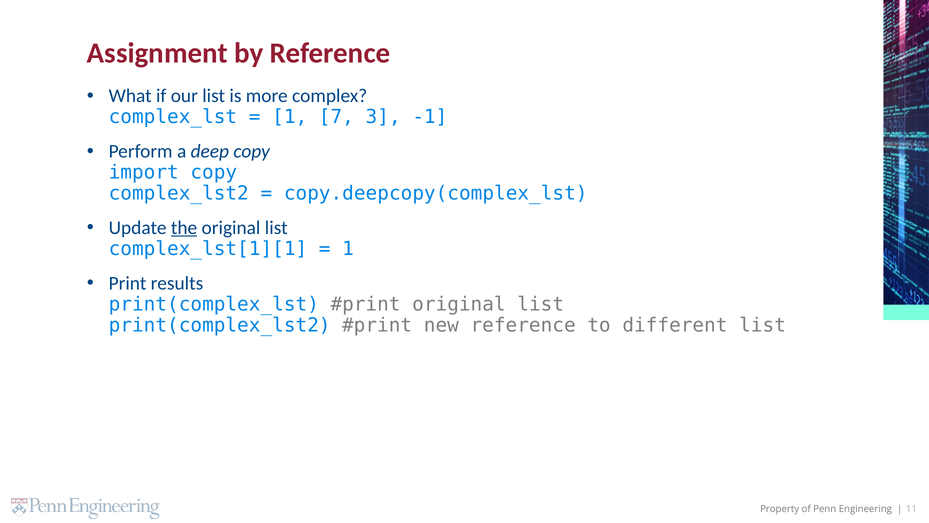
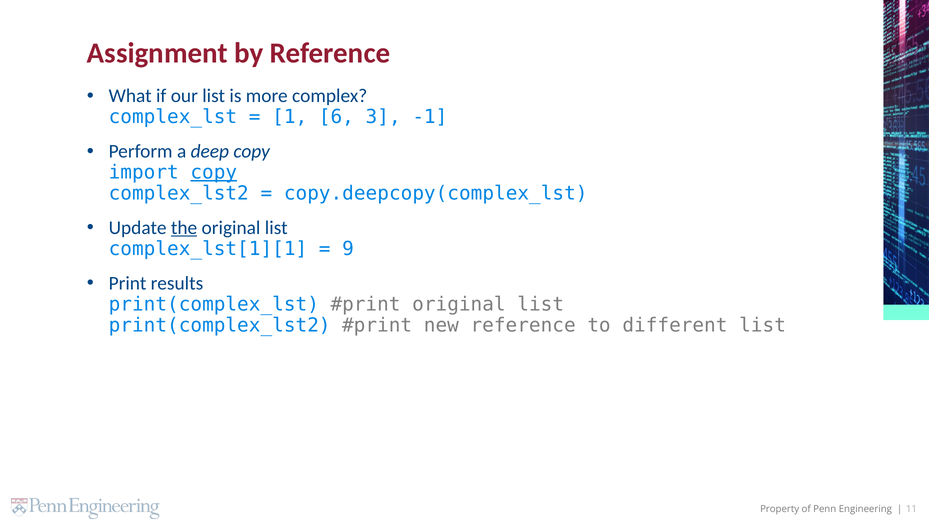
7: 7 -> 6
copy at (214, 172) underline: none -> present
1 at (348, 249): 1 -> 9
